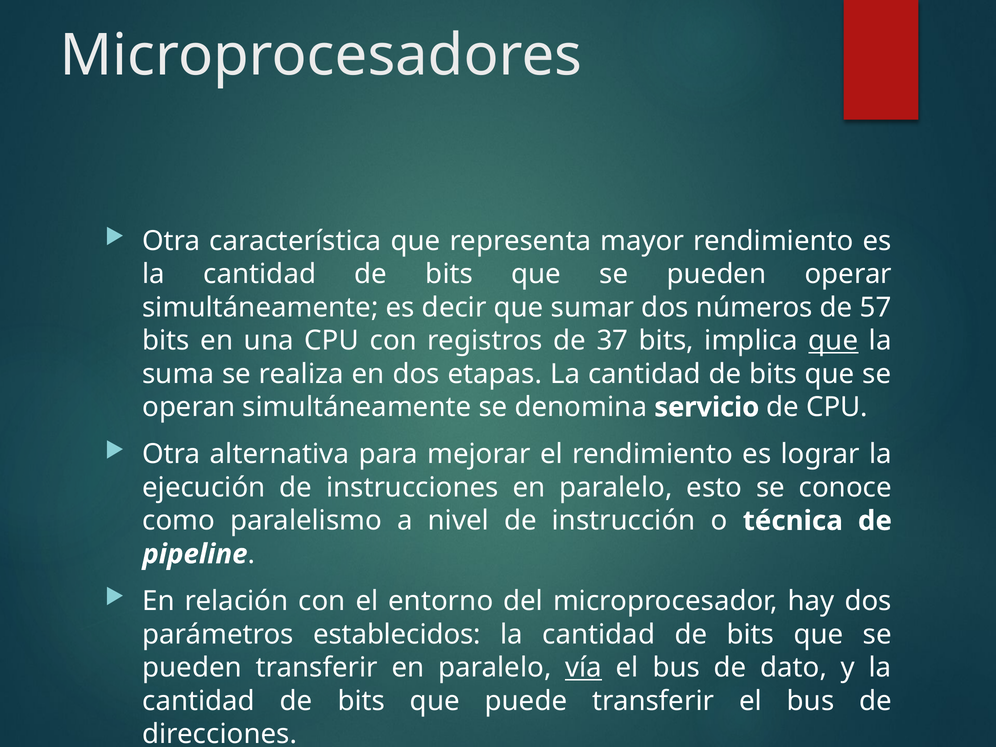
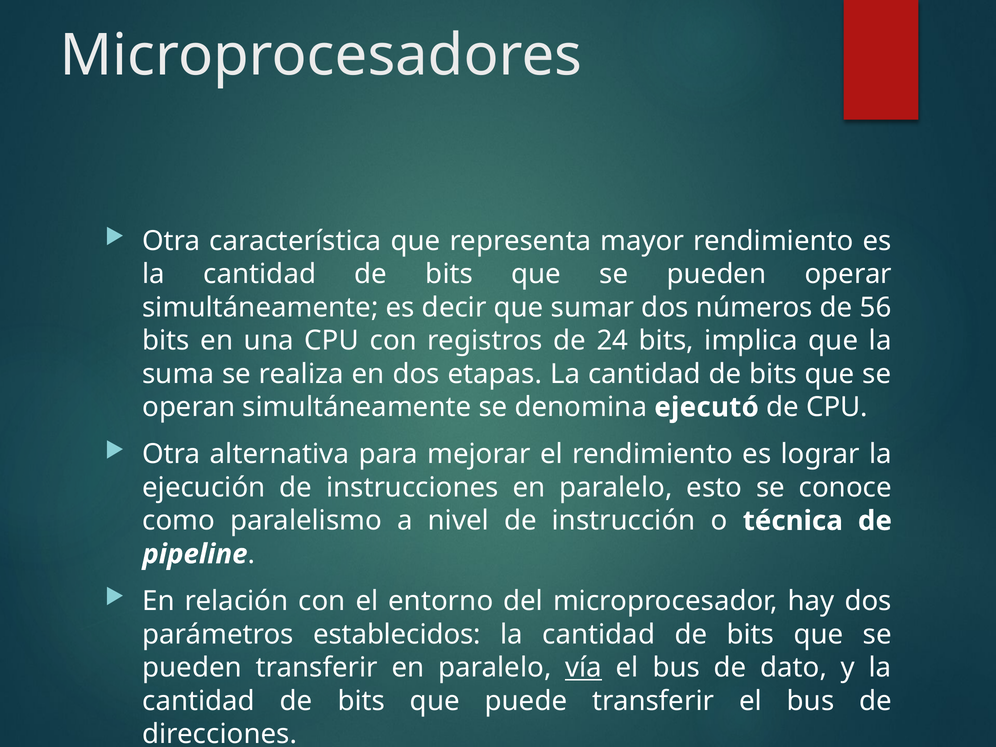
57: 57 -> 56
37: 37 -> 24
que at (833, 341) underline: present -> none
servicio: servicio -> ejecutó
